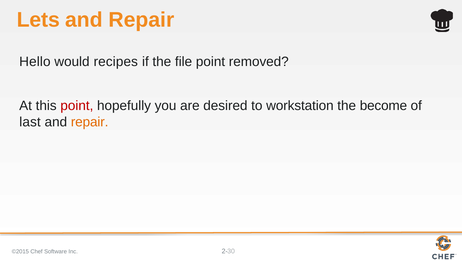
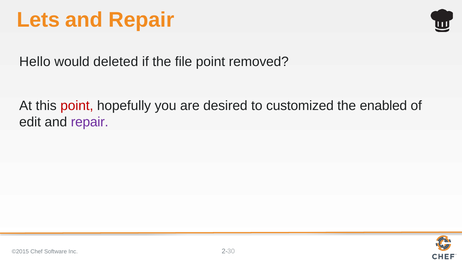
recipes: recipes -> deleted
workstation: workstation -> customized
become: become -> enabled
last: last -> edit
repair at (90, 122) colour: orange -> purple
